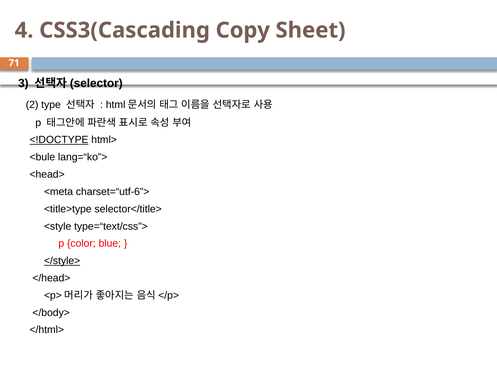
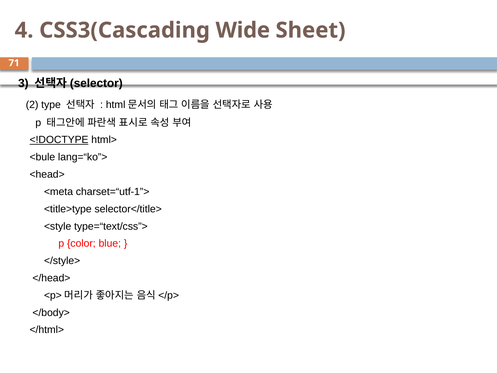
Copy: Copy -> Wide
charset=“utf-6”>: charset=“utf-6”> -> charset=“utf-1”>
</style> underline: present -> none
